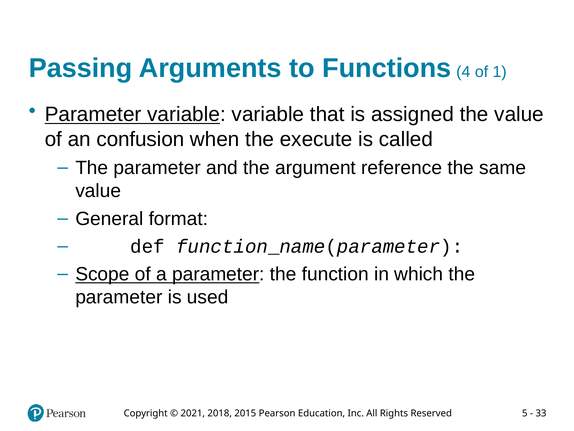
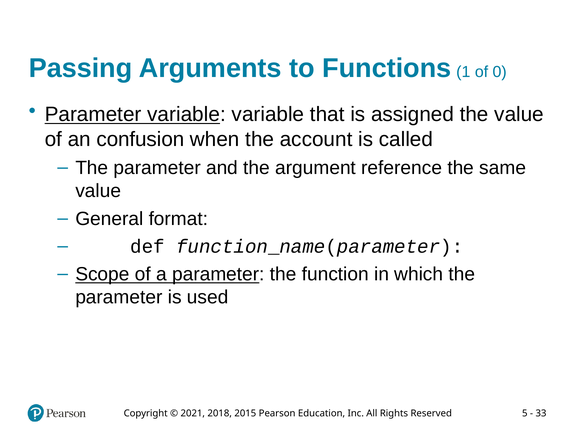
4: 4 -> 1
1: 1 -> 0
execute: execute -> account
